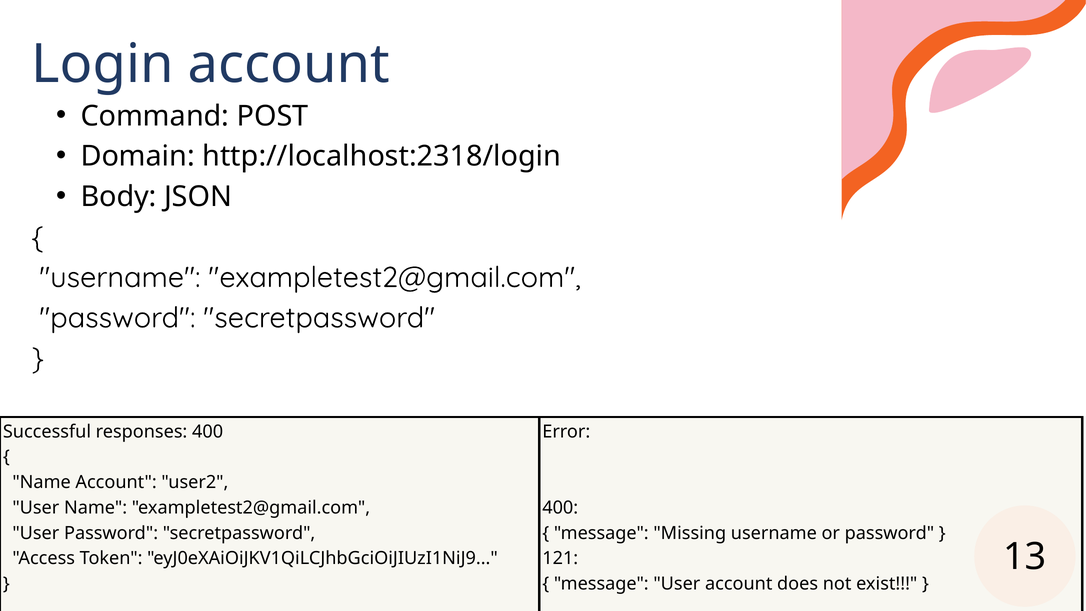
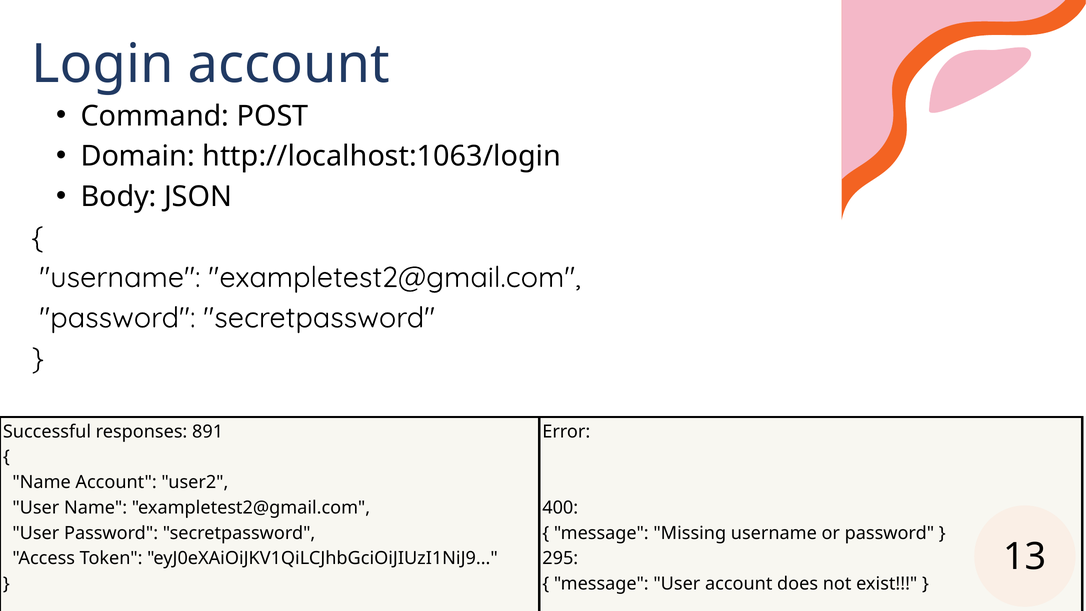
http://localhost:2318/login: http://localhost:2318/login -> http://localhost:1063/login
responses 400: 400 -> 891
121: 121 -> 295
